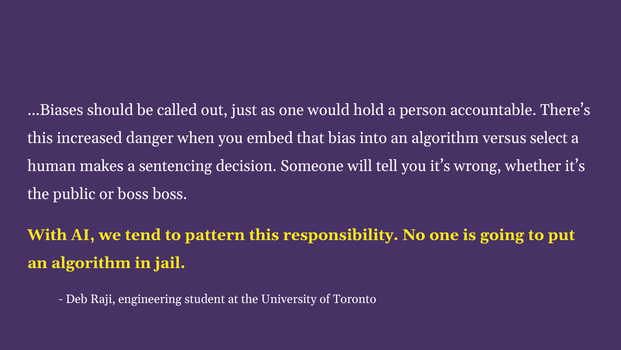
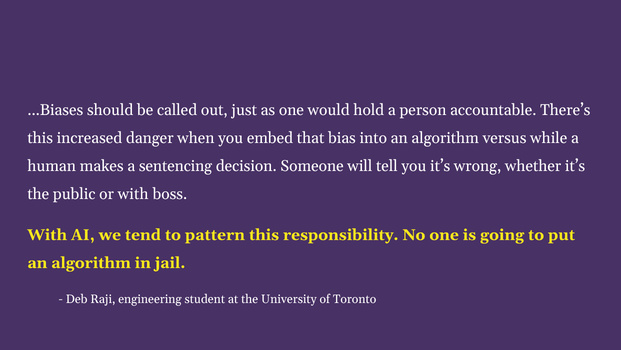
select: select -> while
or boss: boss -> with
